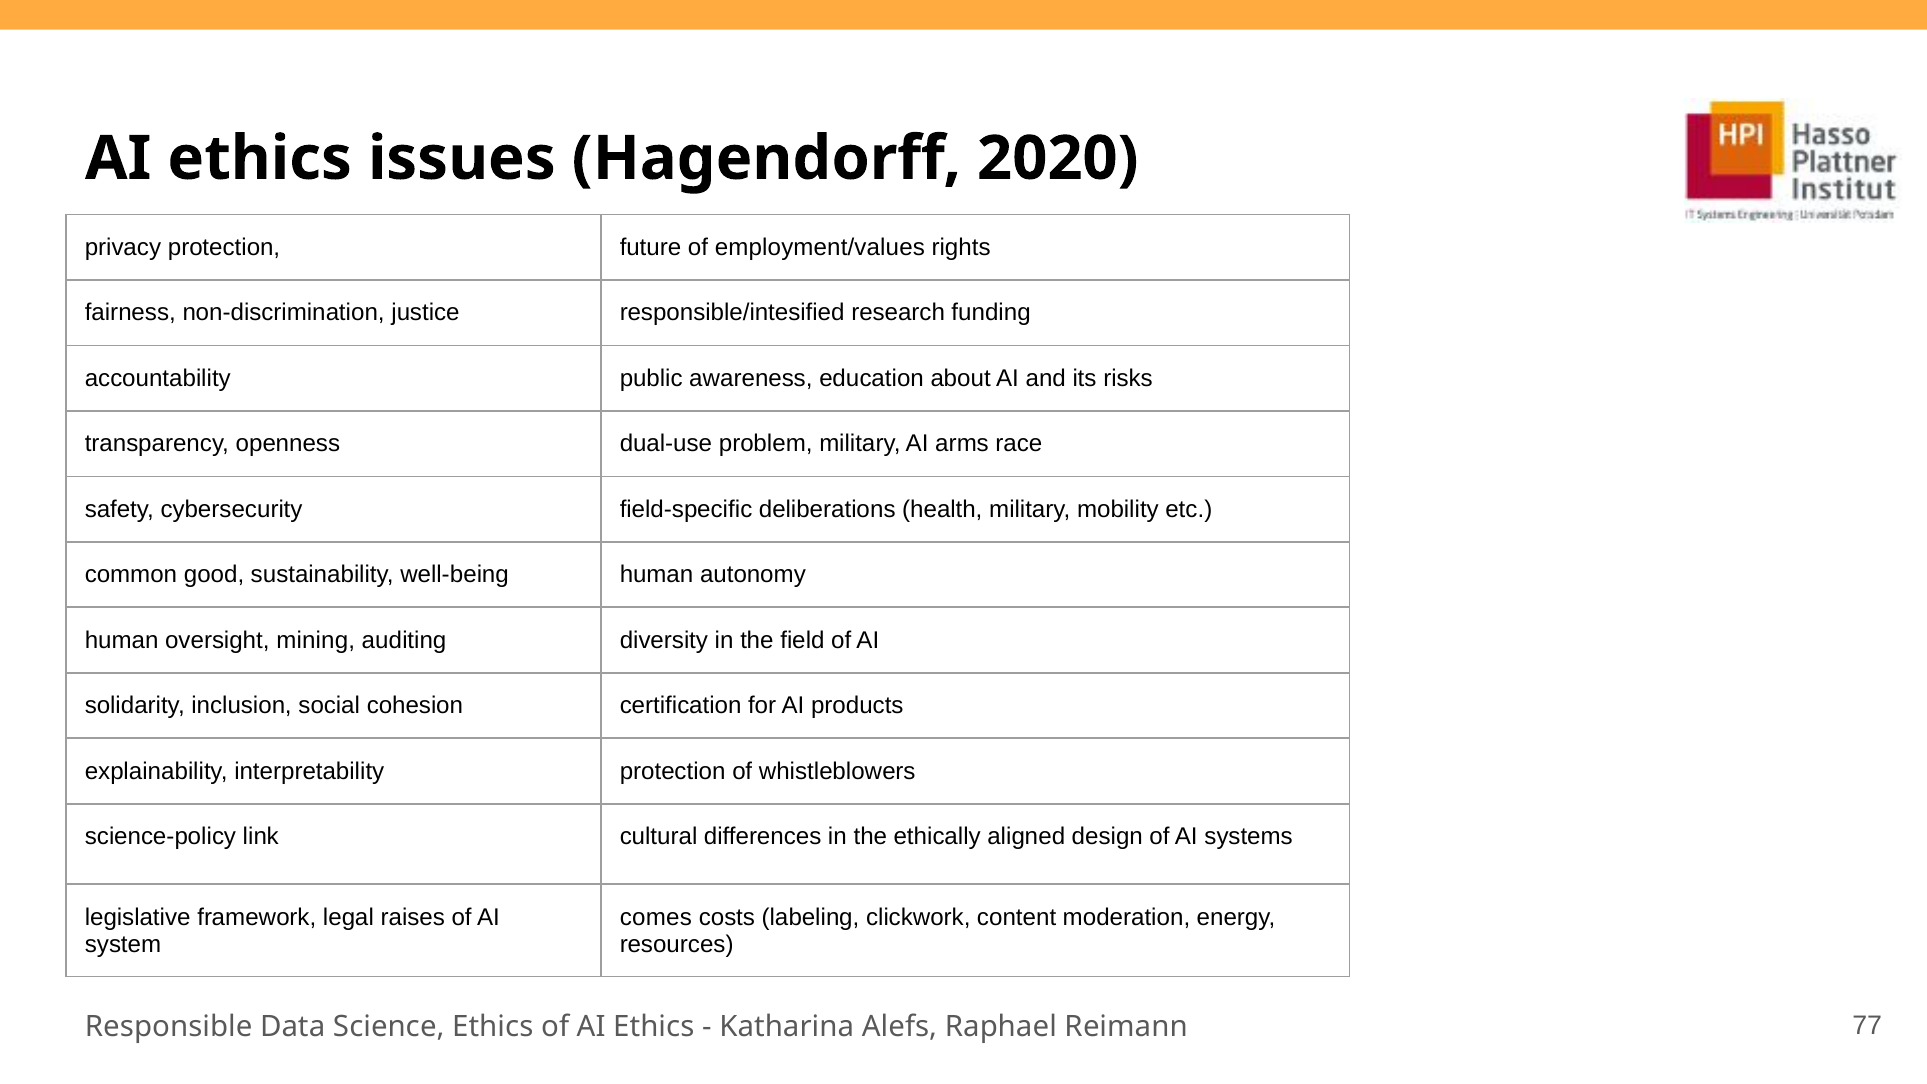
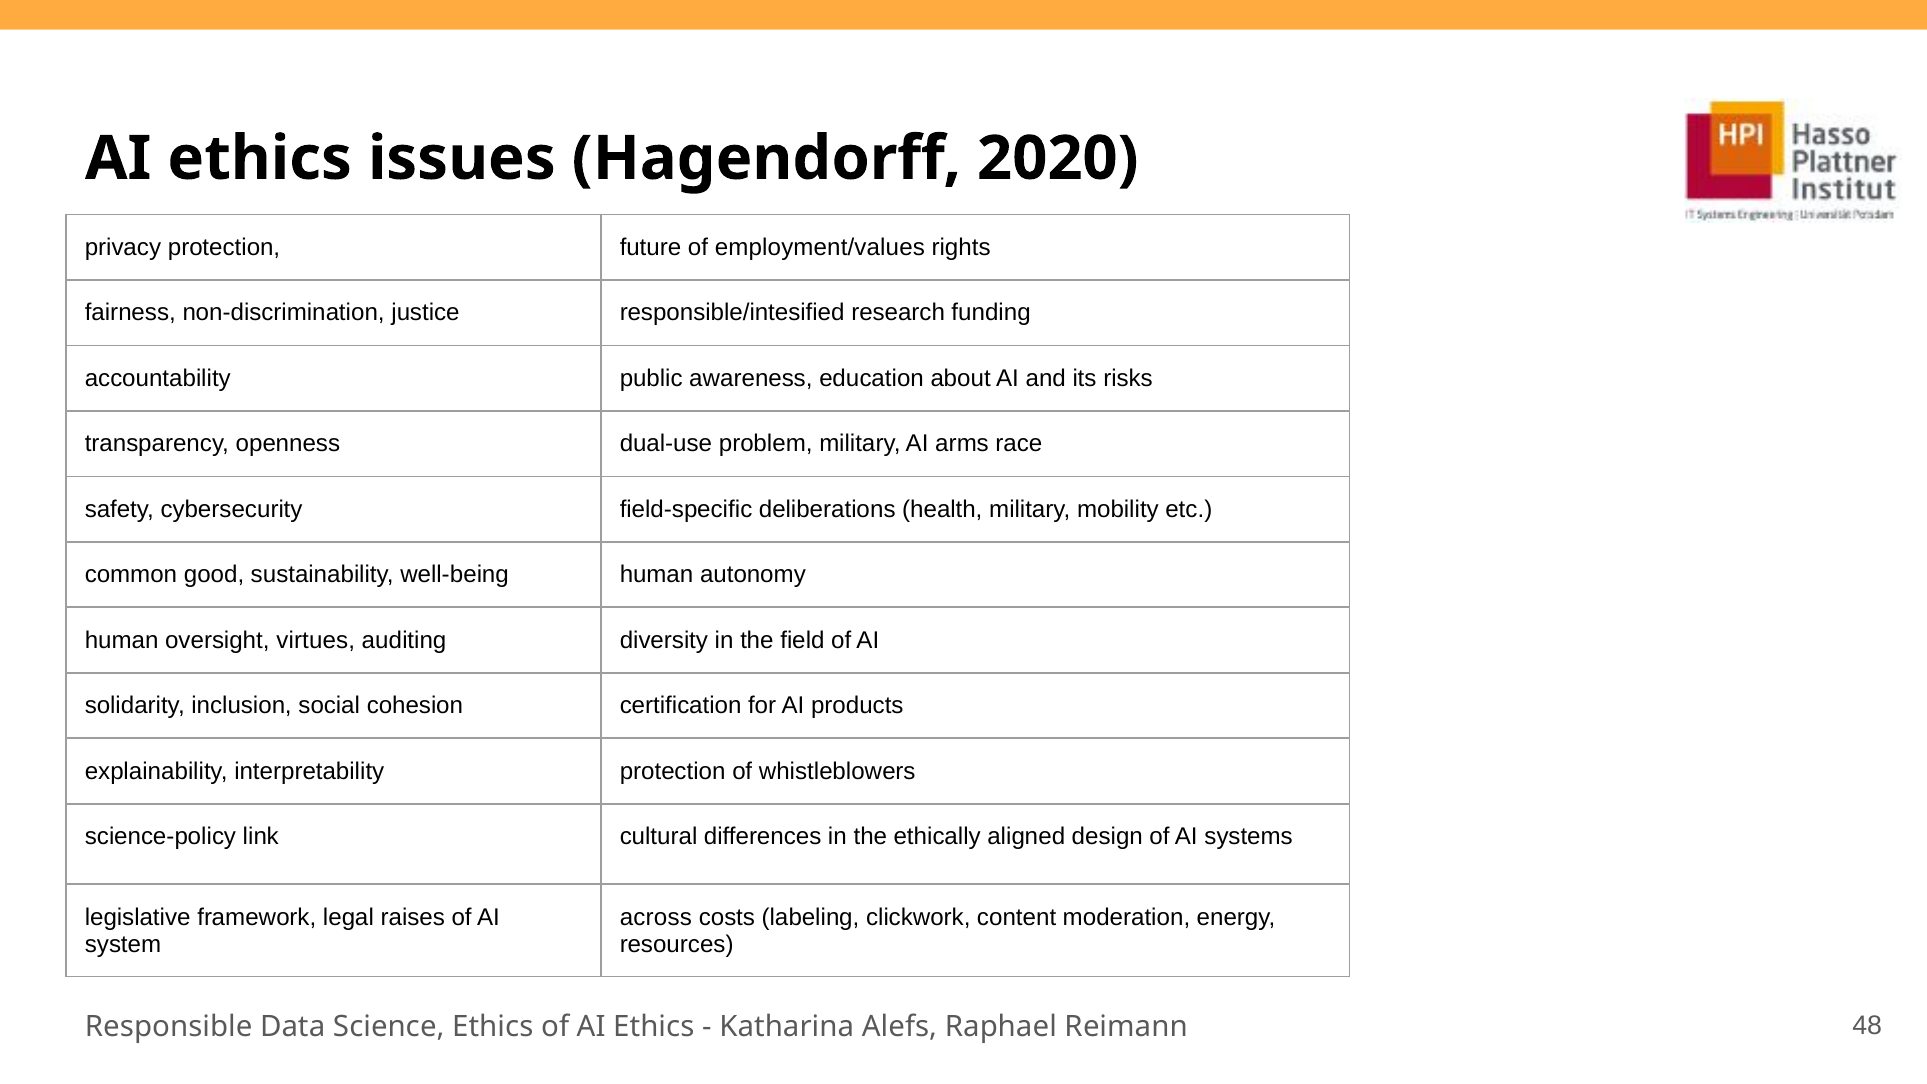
mining: mining -> virtues
comes: comes -> across
77: 77 -> 48
